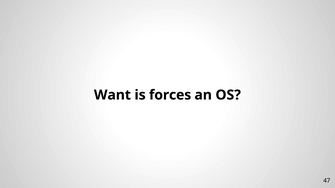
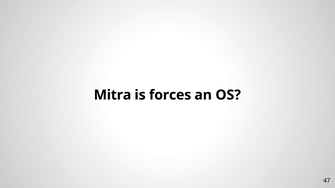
Want: Want -> Mitra
